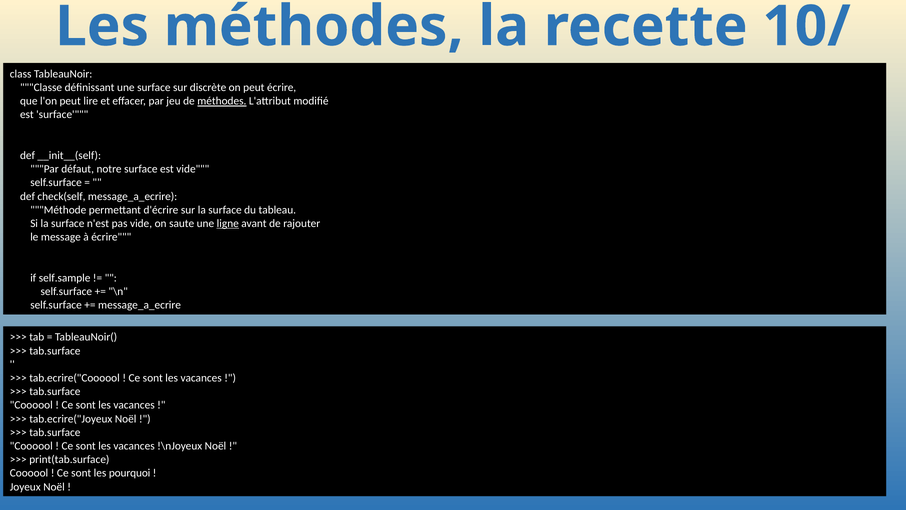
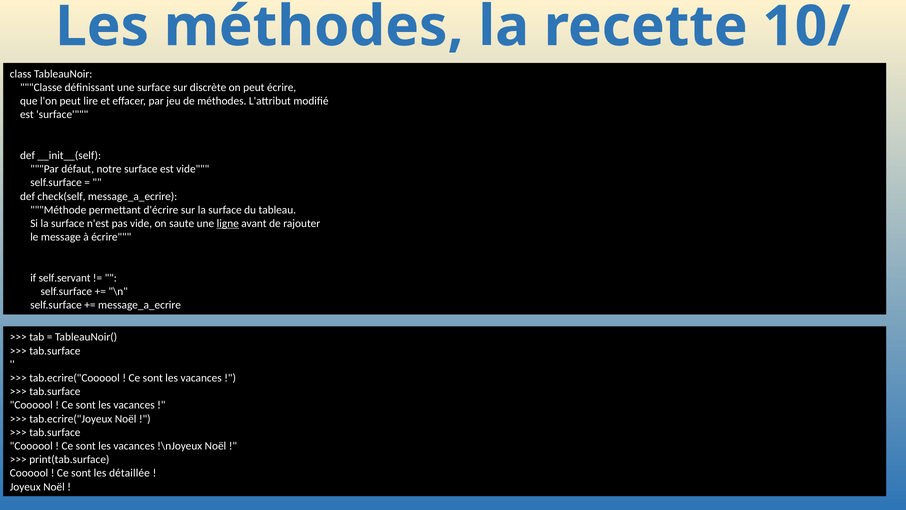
méthodes at (222, 101) underline: present -> none
self.sample: self.sample -> self.servant
pourquoi: pourquoi -> détaillée
